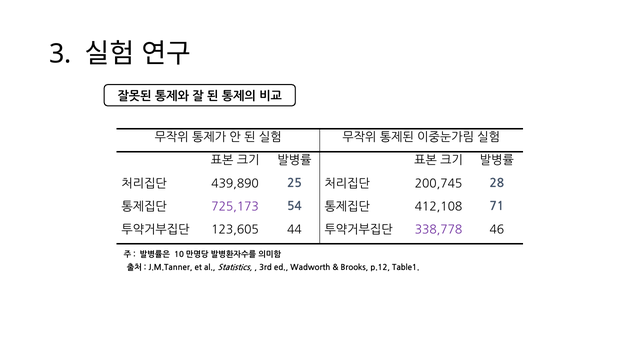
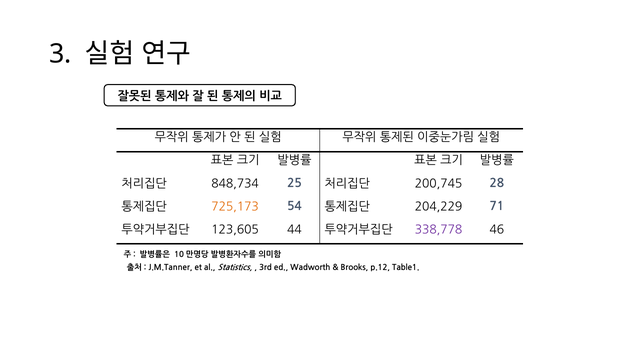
439,890: 439,890 -> 848,734
725,173 colour: purple -> orange
412,108: 412,108 -> 204,229
